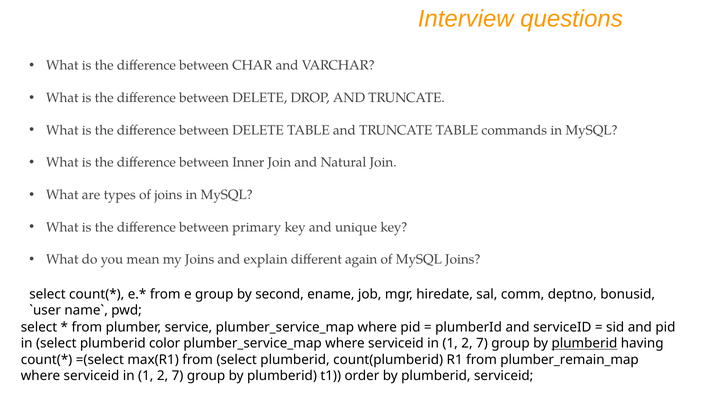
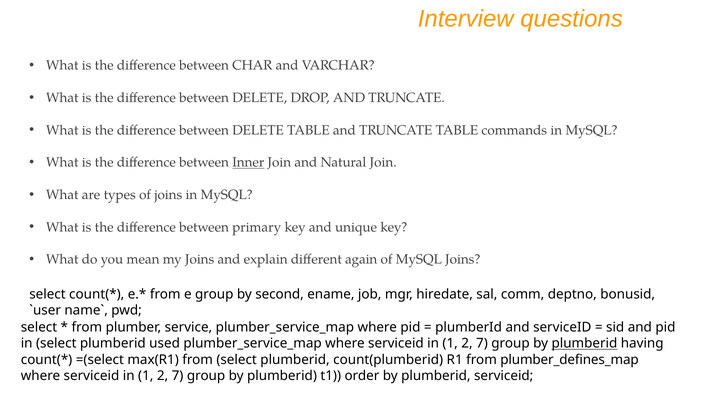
Inner underline: none -> present
color: color -> used
plumber_remain_map: plumber_remain_map -> plumber_defines_map
